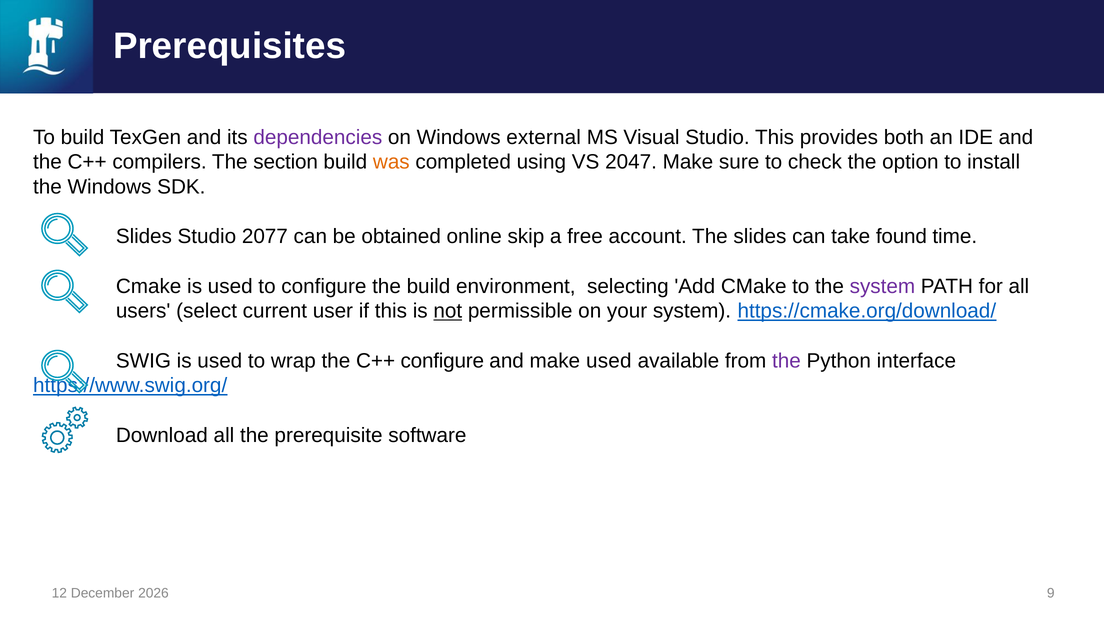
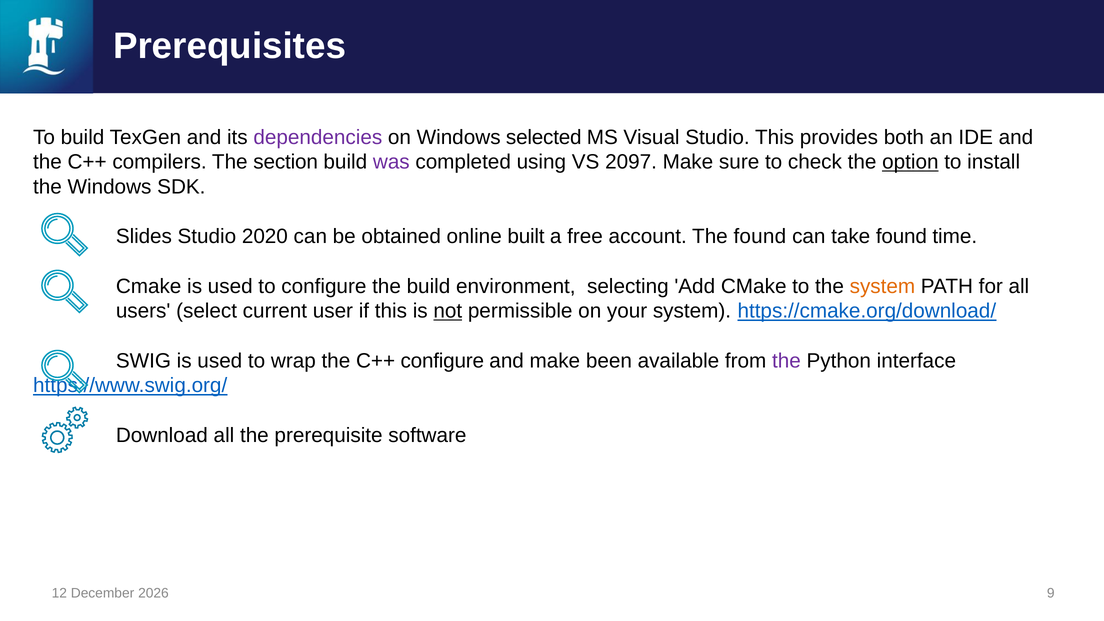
external: external -> selected
was colour: orange -> purple
2047: 2047 -> 2097
option underline: none -> present
2077: 2077 -> 2020
skip: skip -> built
The slides: slides -> found
system at (882, 286) colour: purple -> orange
make used: used -> been
